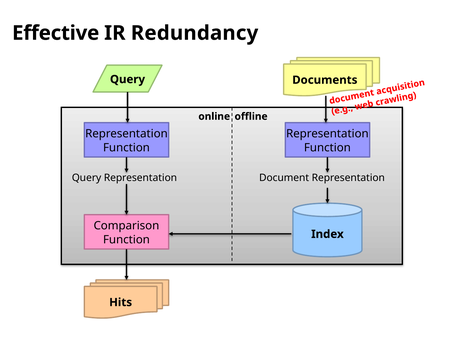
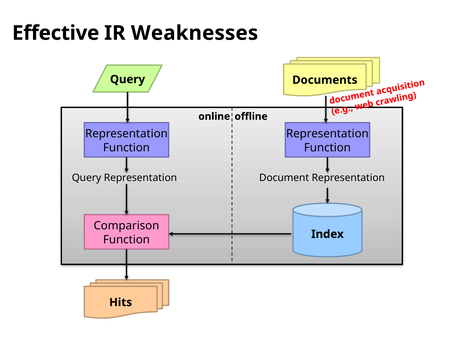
Redundancy: Redundancy -> Weaknesses
